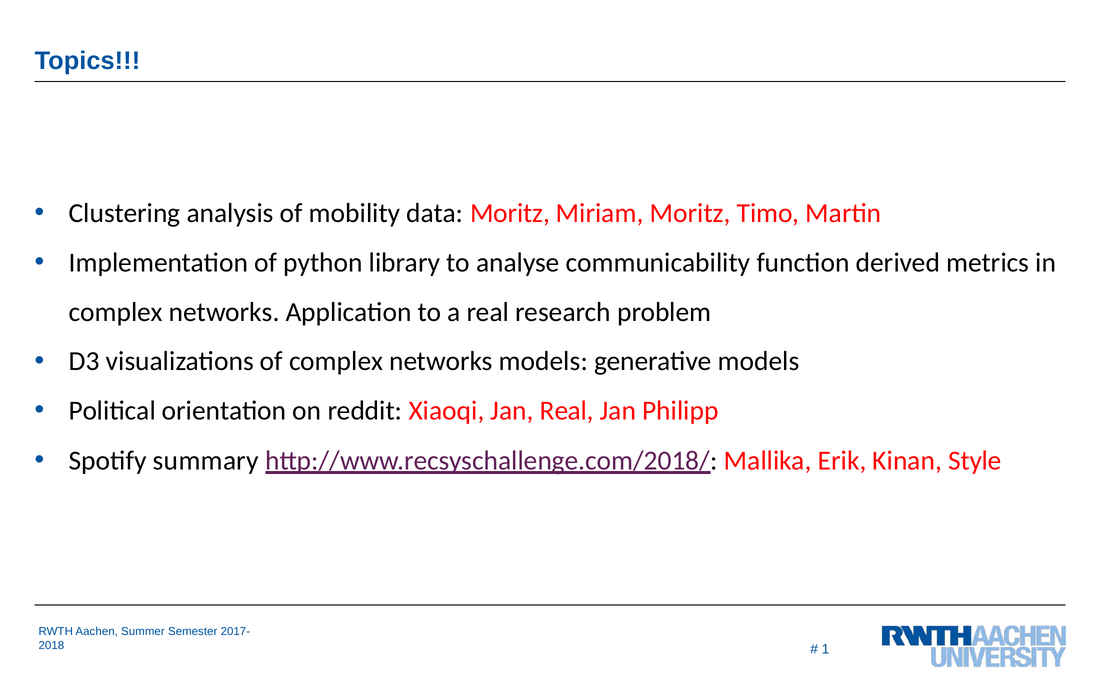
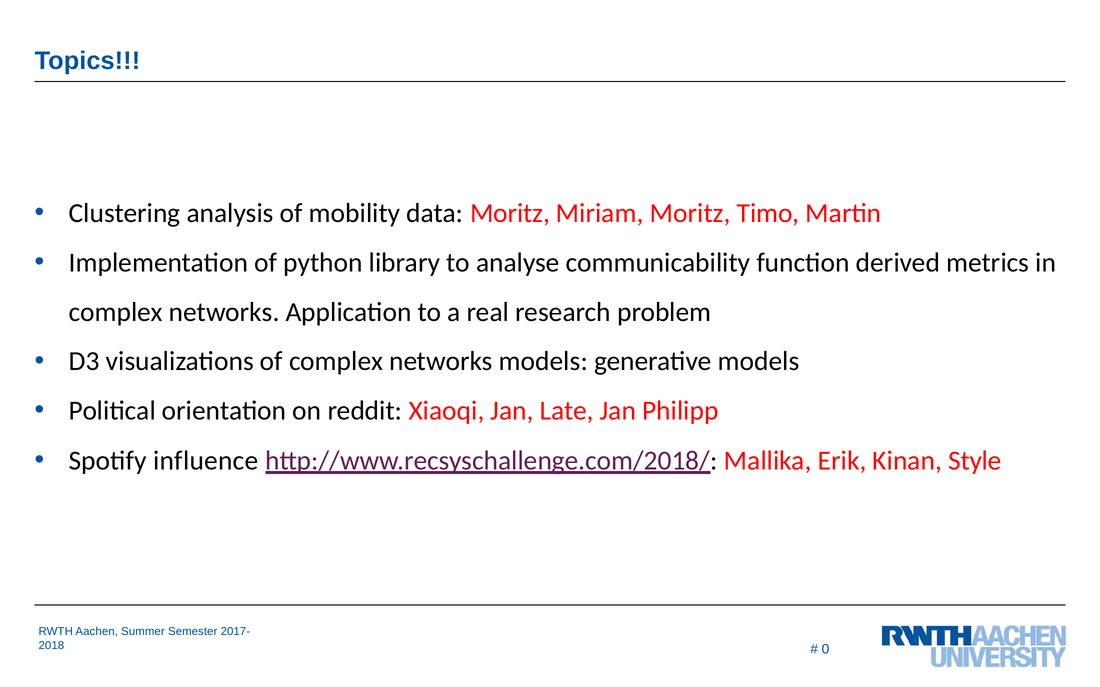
Jan Real: Real -> Late
summary: summary -> influence
1: 1 -> 0
